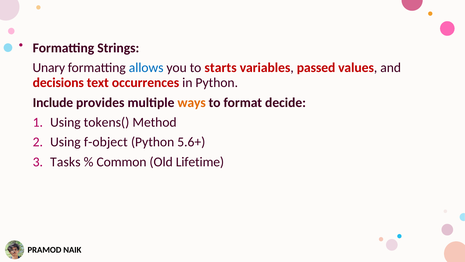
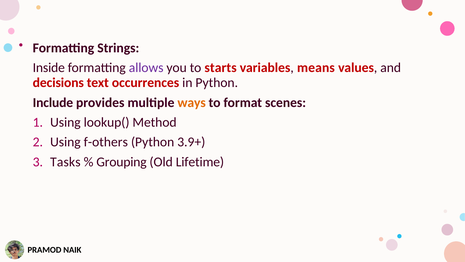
Unary: Unary -> Inside
allows colour: blue -> purple
passed: passed -> means
decide: decide -> scenes
tokens(: tokens( -> lookup(
f-object: f-object -> f-others
5.6+: 5.6+ -> 3.9+
Common: Common -> Grouping
